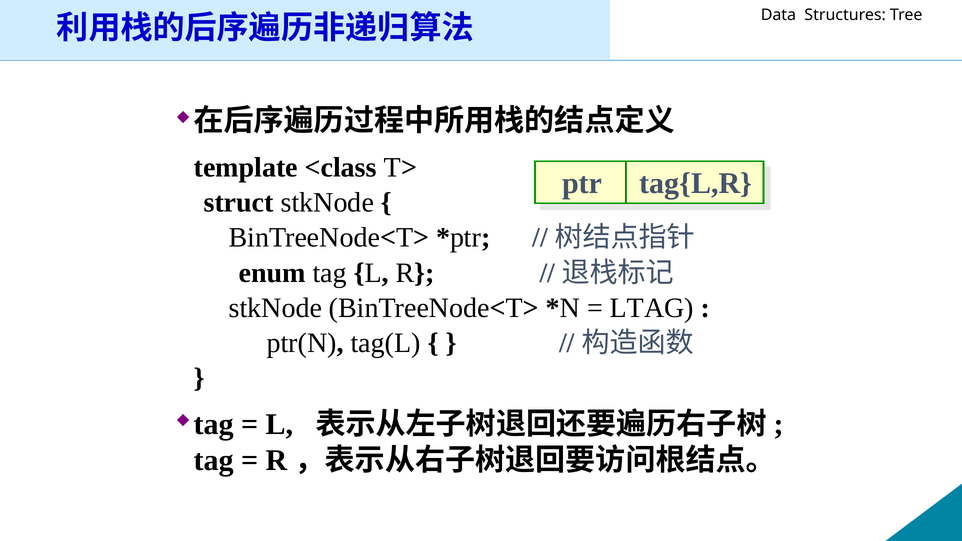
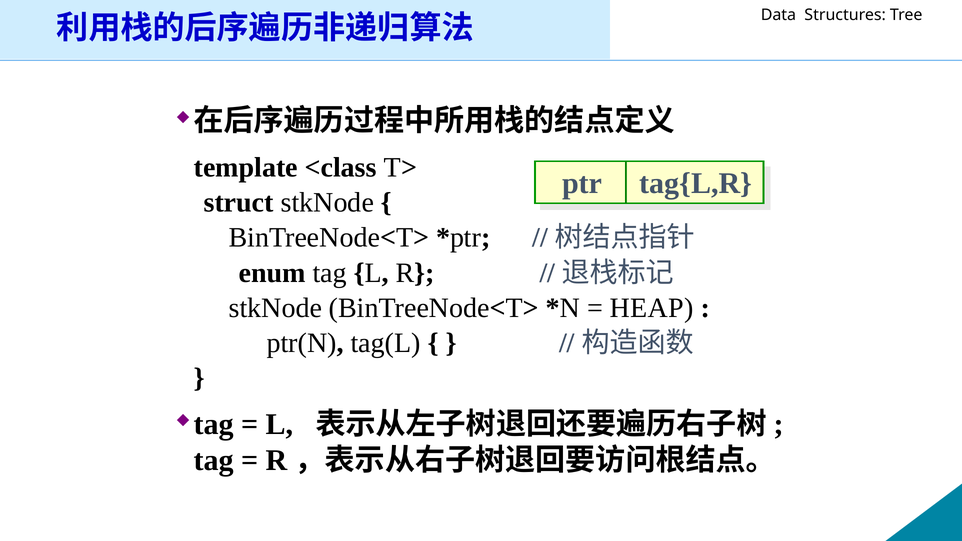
LTAG: LTAG -> HEAP
